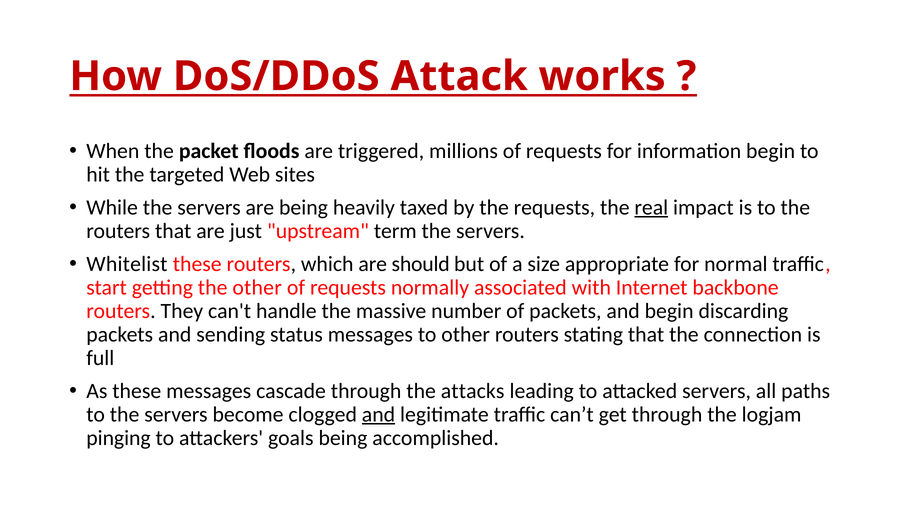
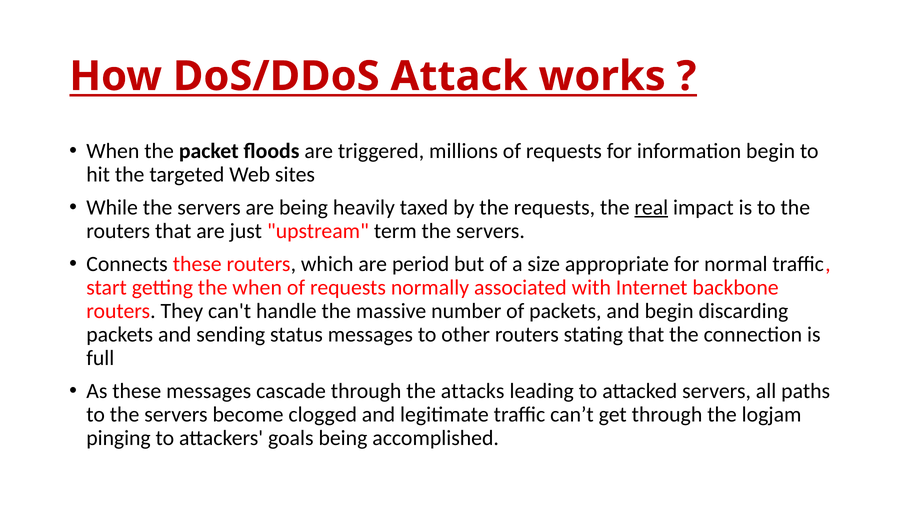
Whitelist: Whitelist -> Connects
should: should -> period
the other: other -> when
and at (378, 415) underline: present -> none
